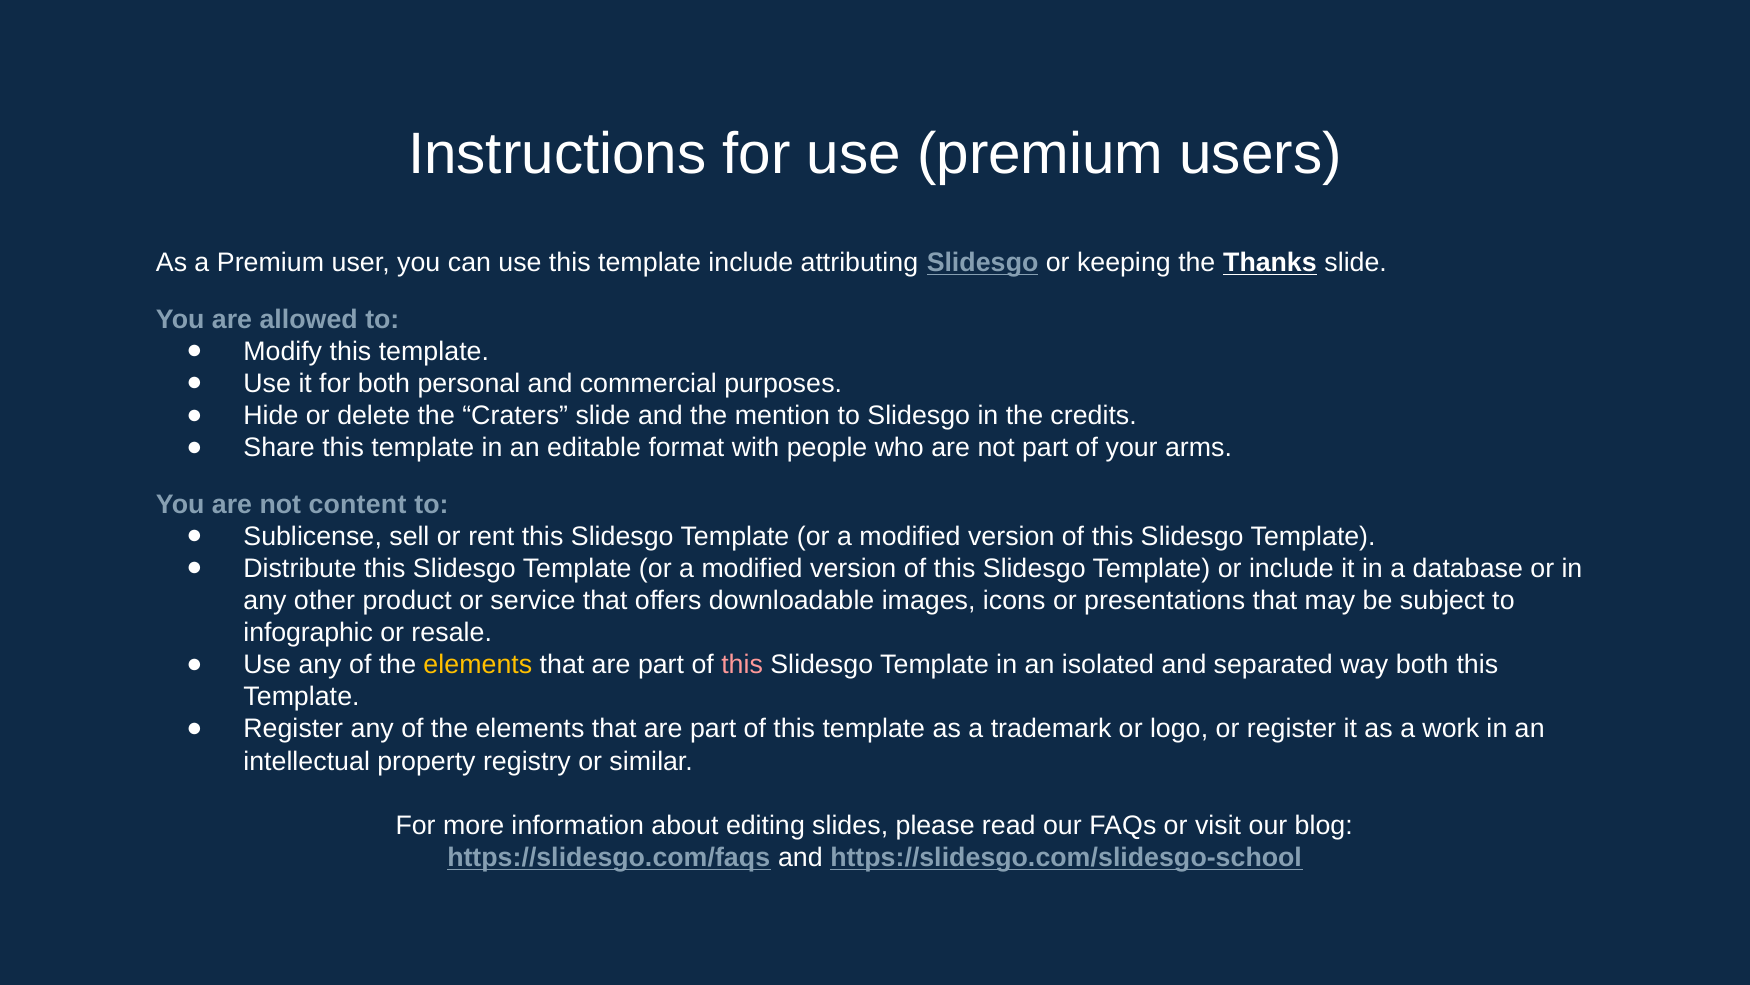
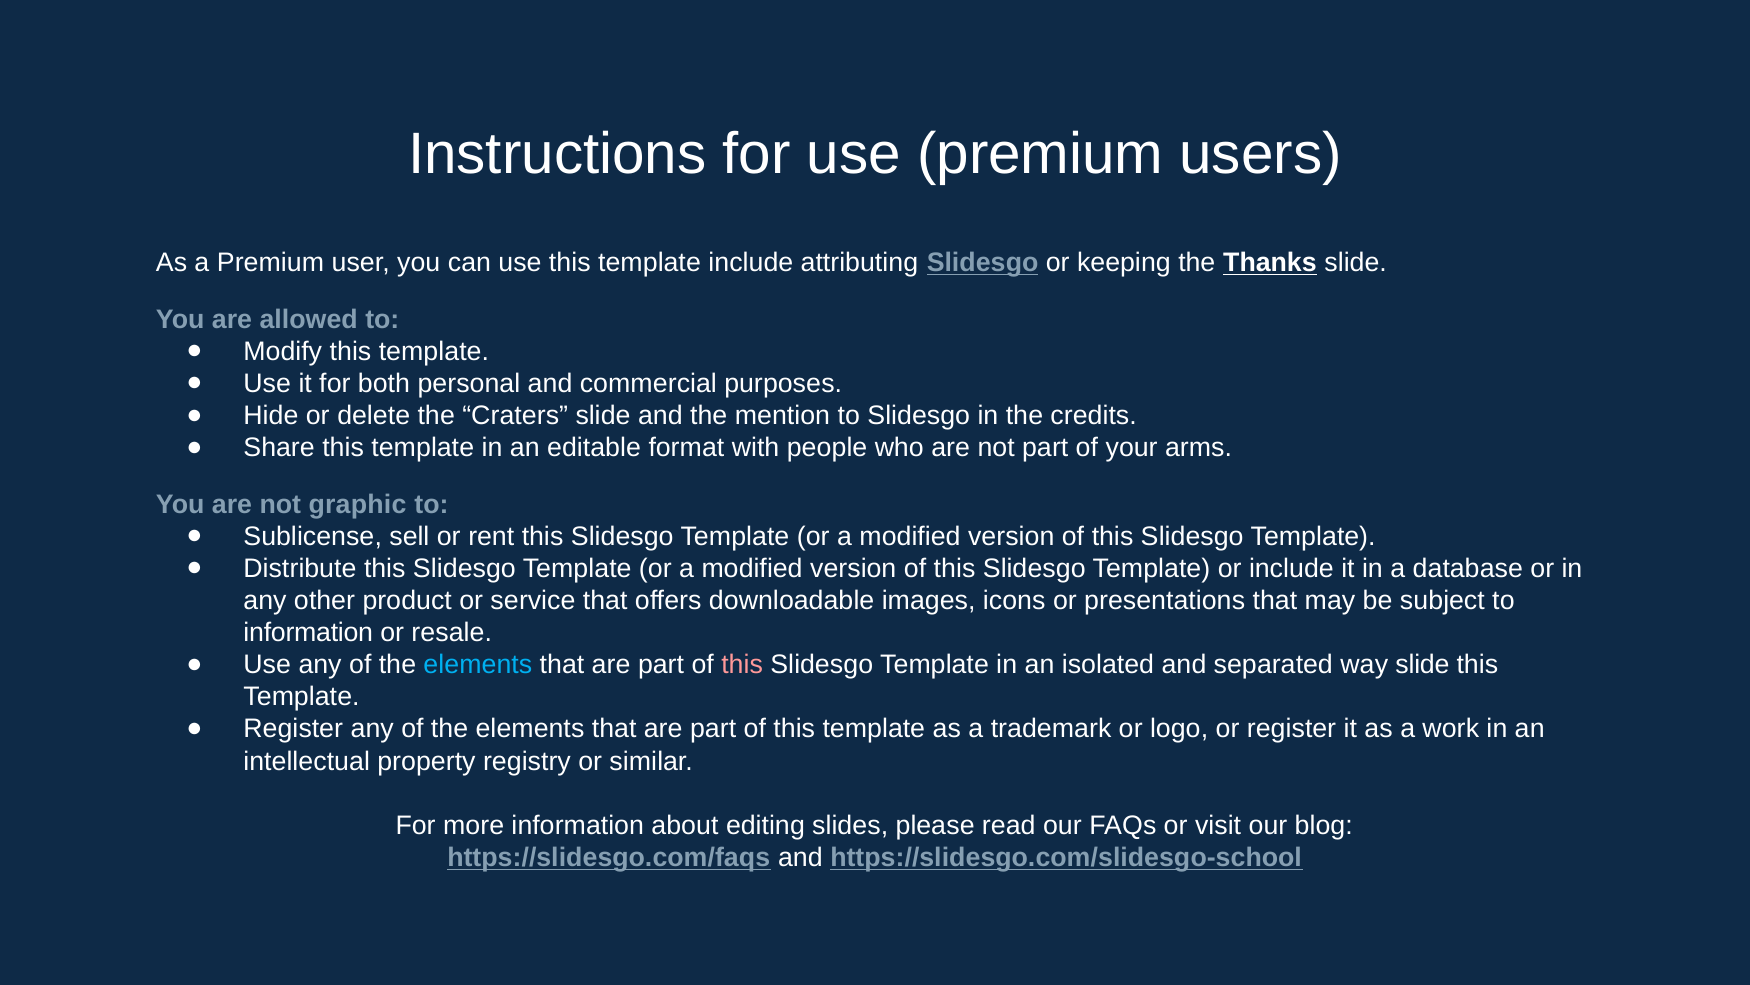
content: content -> graphic
infographic at (308, 632): infographic -> information
elements at (478, 665) colour: yellow -> light blue
way both: both -> slide
